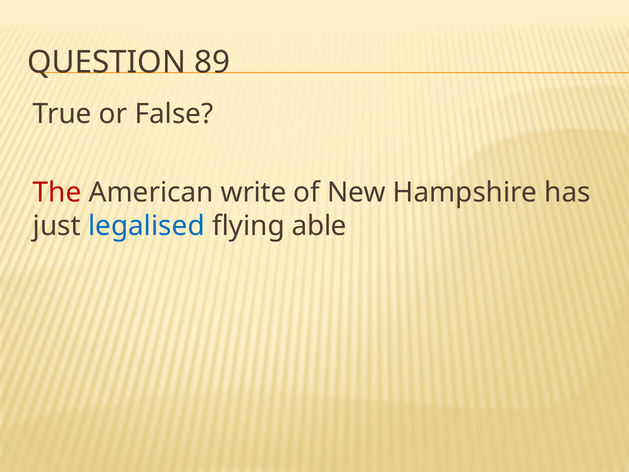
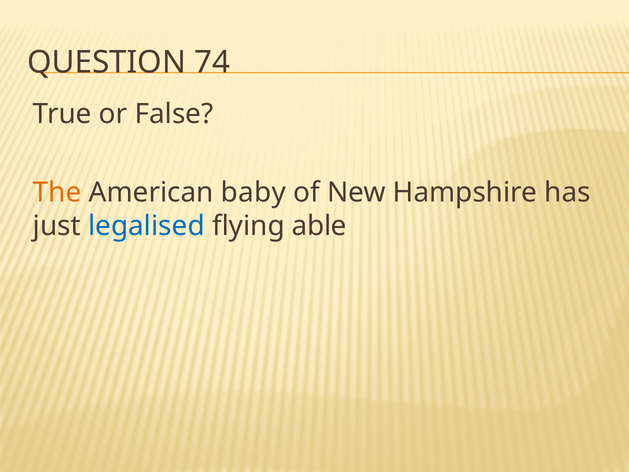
89: 89 -> 74
The colour: red -> orange
write: write -> baby
